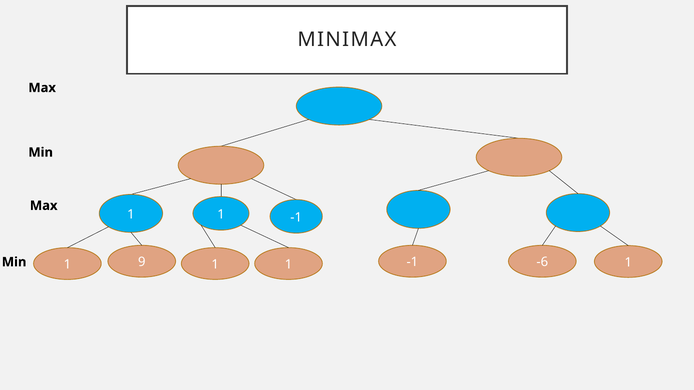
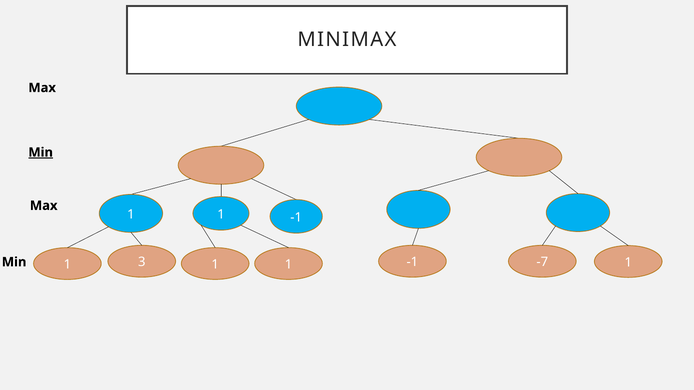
Min at (41, 152) underline: none -> present
-6: -6 -> -7
9: 9 -> 3
